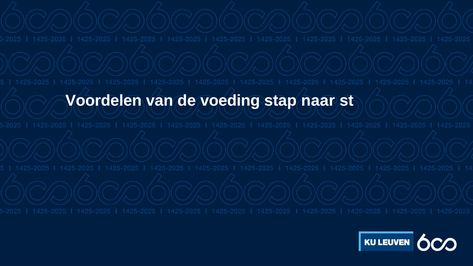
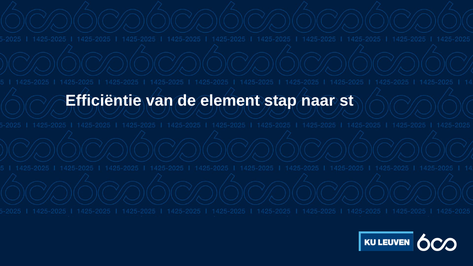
Voordelen: Voordelen -> Efficiëntie
voeding: voeding -> element
